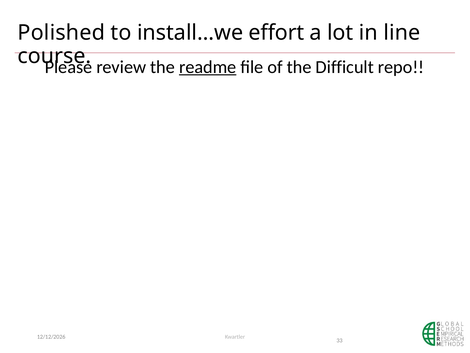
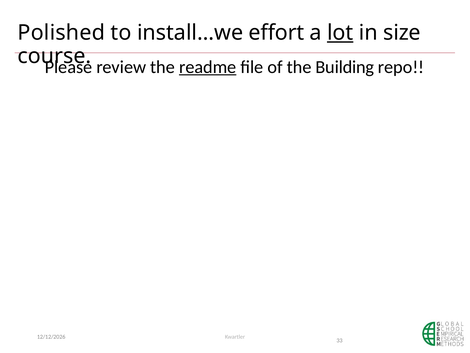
lot underline: none -> present
line: line -> size
Difficult: Difficult -> Building
